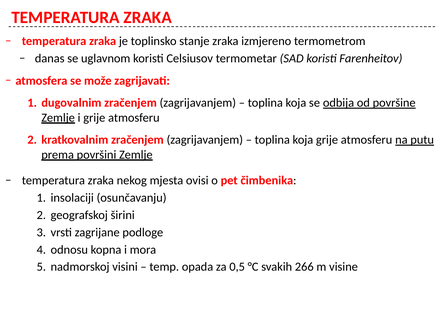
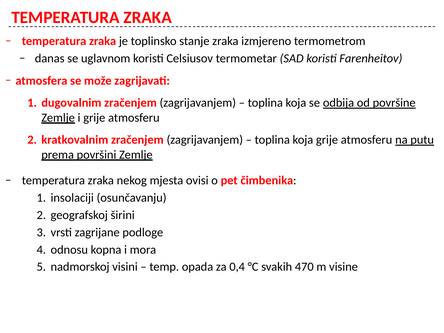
0,5: 0,5 -> 0,4
266: 266 -> 470
